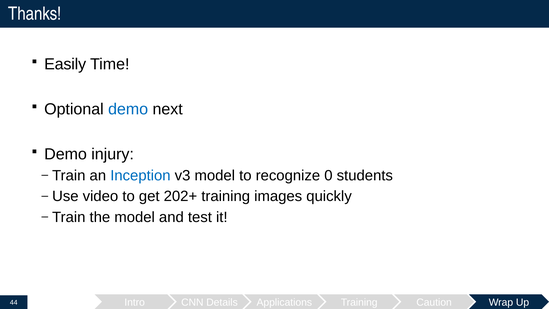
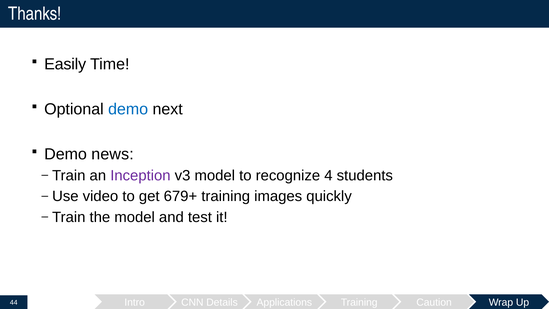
injury: injury -> news
Inception colour: blue -> purple
0: 0 -> 4
202+: 202+ -> 679+
